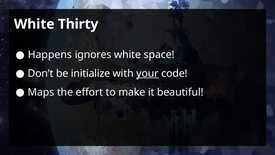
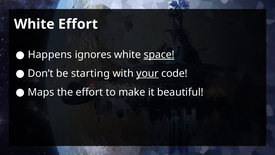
White Thirty: Thirty -> Effort
space underline: none -> present
initialize: initialize -> starting
